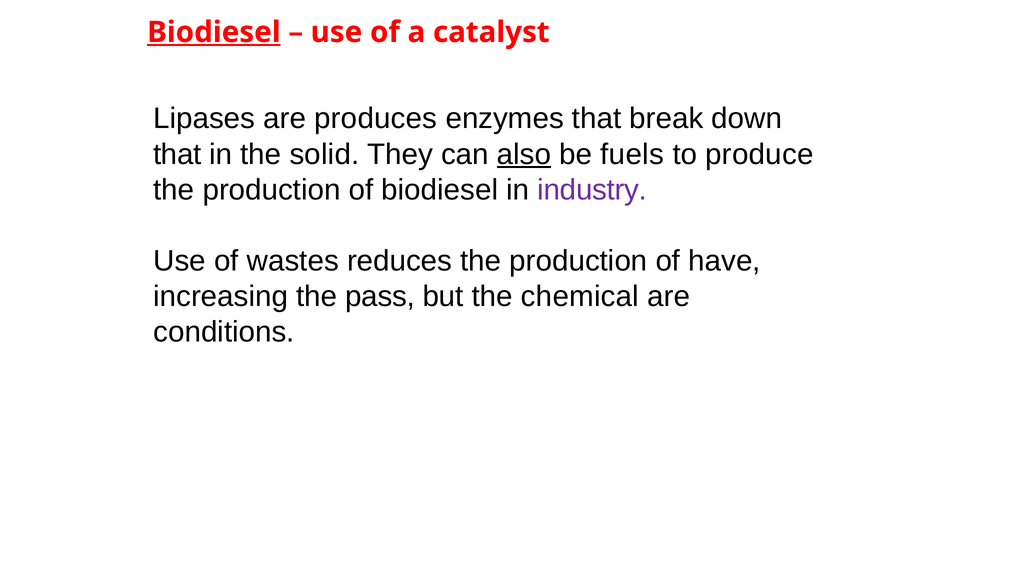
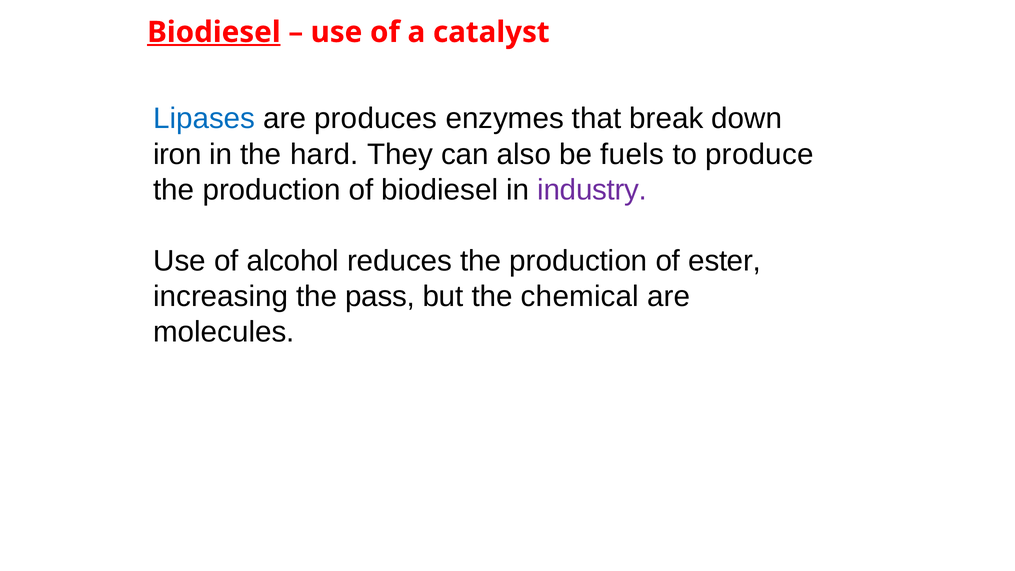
Lipases colour: black -> blue
that at (177, 154): that -> iron
solid: solid -> hard
also underline: present -> none
wastes: wastes -> alcohol
have: have -> ester
conditions: conditions -> molecules
